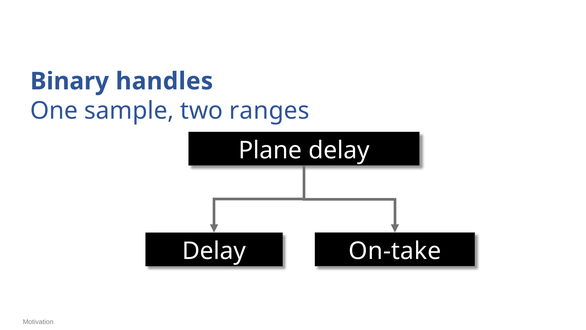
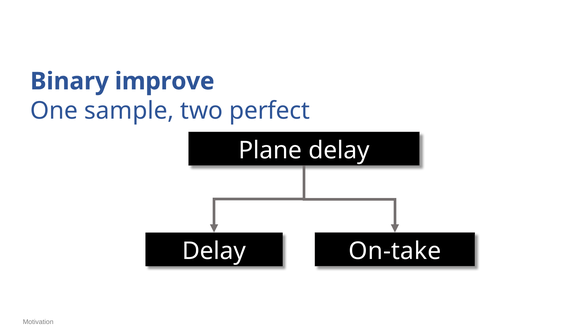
handles: handles -> improve
ranges: ranges -> perfect
